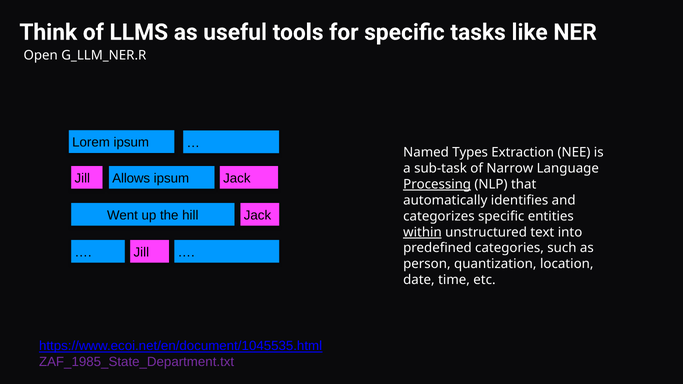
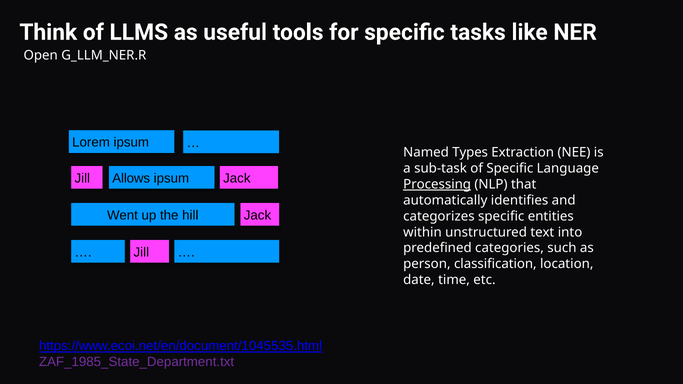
of Narrow: Narrow -> Specific
within underline: present -> none
quantization: quantization -> classification
